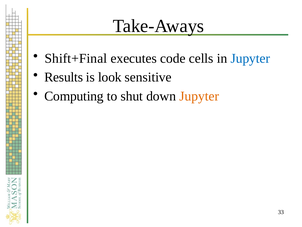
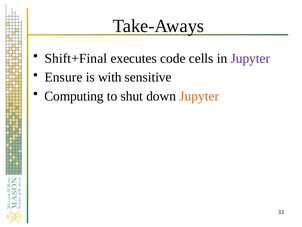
Jupyter at (250, 58) colour: blue -> purple
Results: Results -> Ensure
look: look -> with
